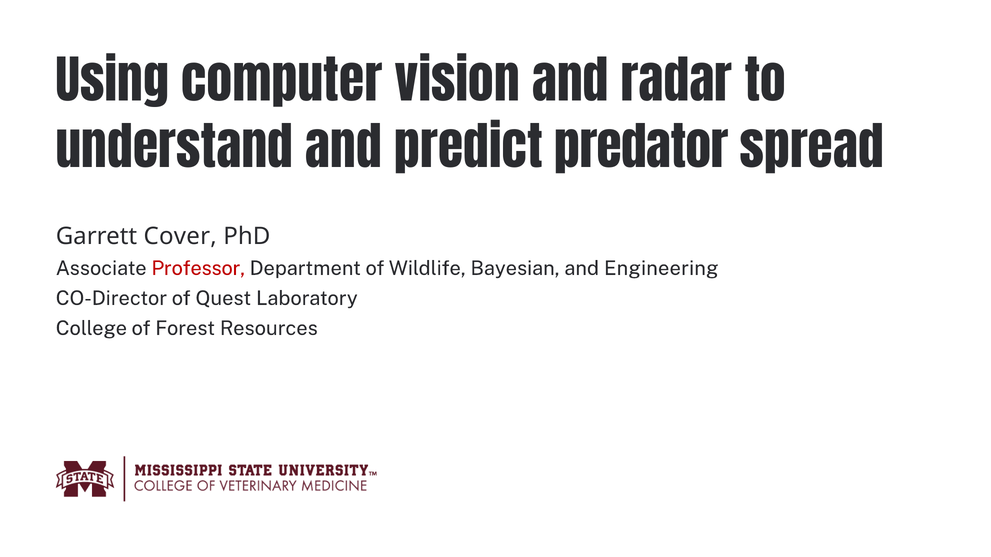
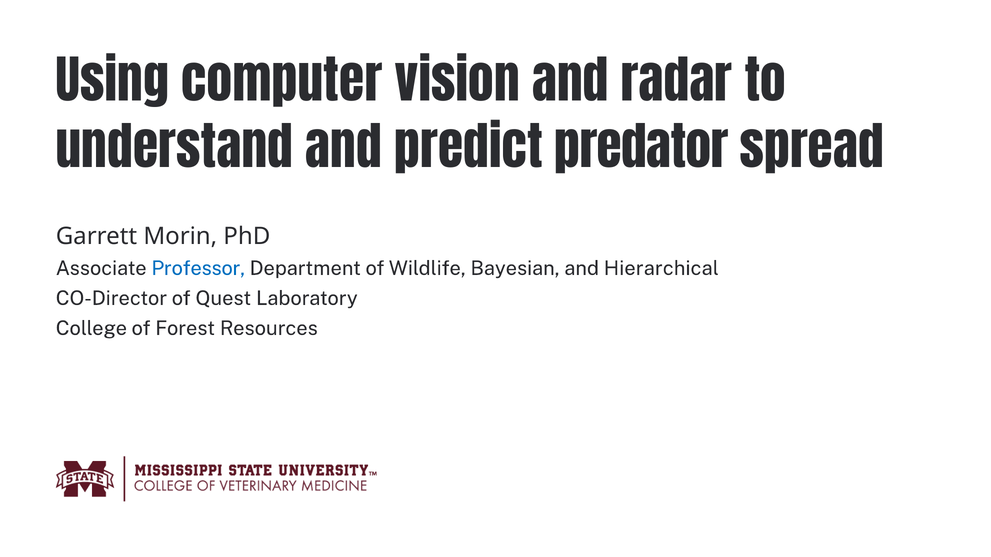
Cover: Cover -> Morin
Professor colour: red -> blue
Engineering: Engineering -> Hierarchical
